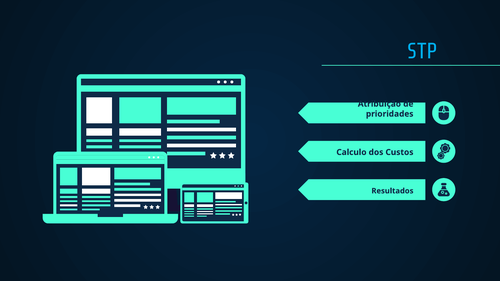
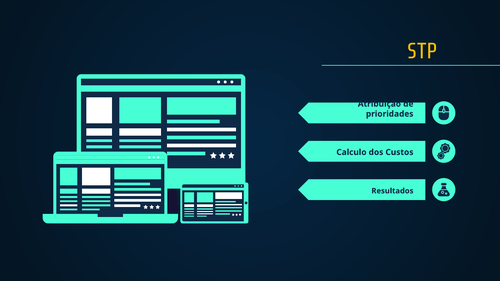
STP colour: light blue -> yellow
